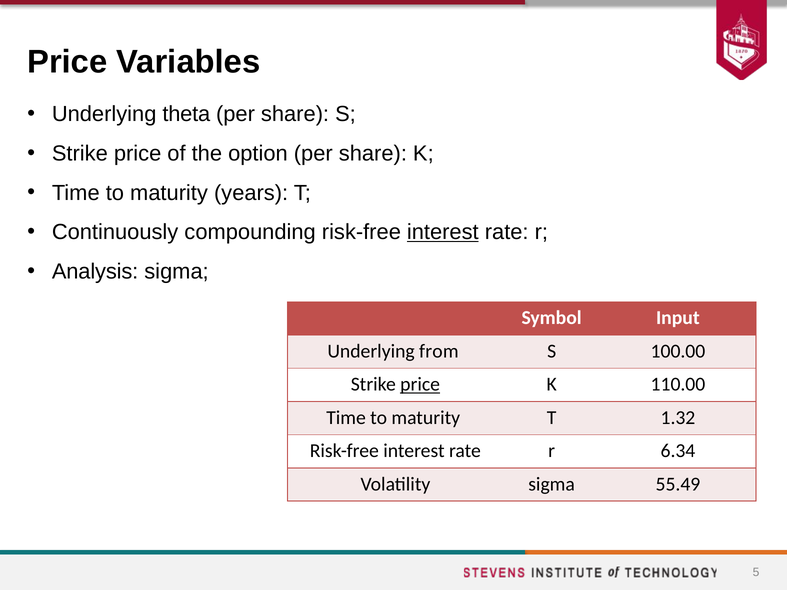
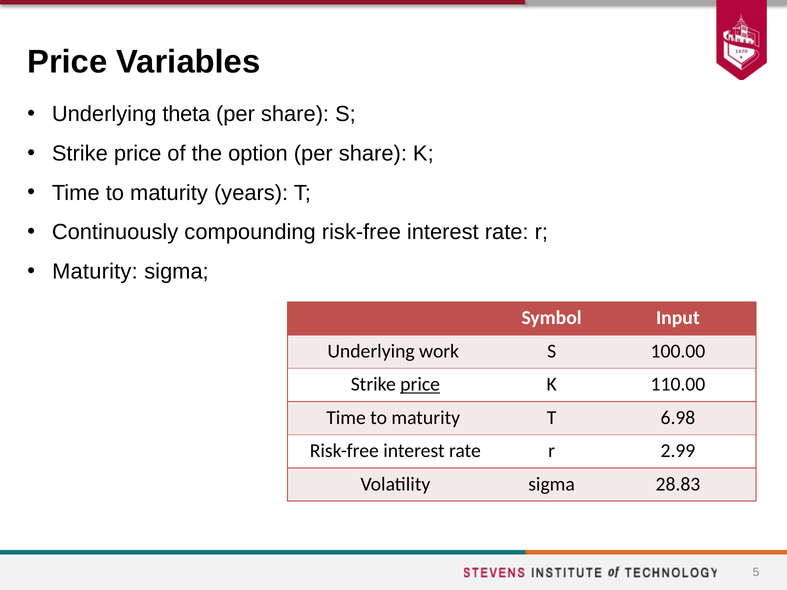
interest at (443, 232) underline: present -> none
Analysis at (95, 272): Analysis -> Maturity
from: from -> work
1.32: 1.32 -> 6.98
6.34: 6.34 -> 2.99
55.49: 55.49 -> 28.83
